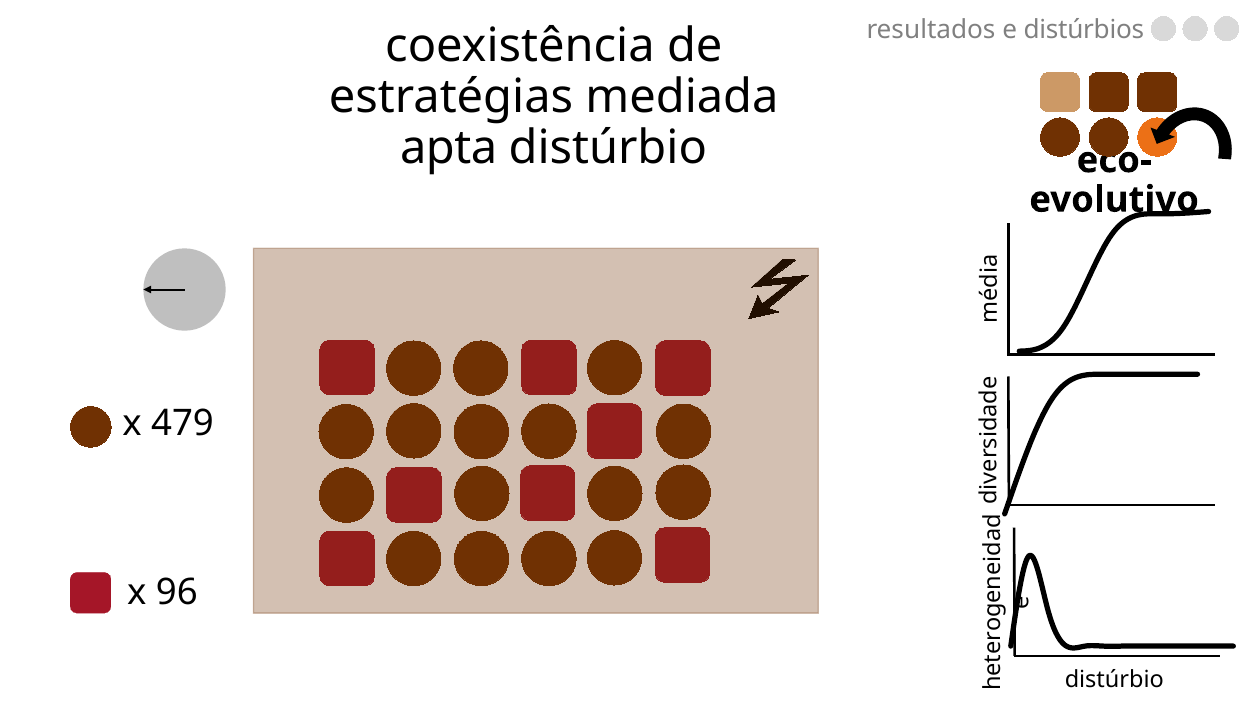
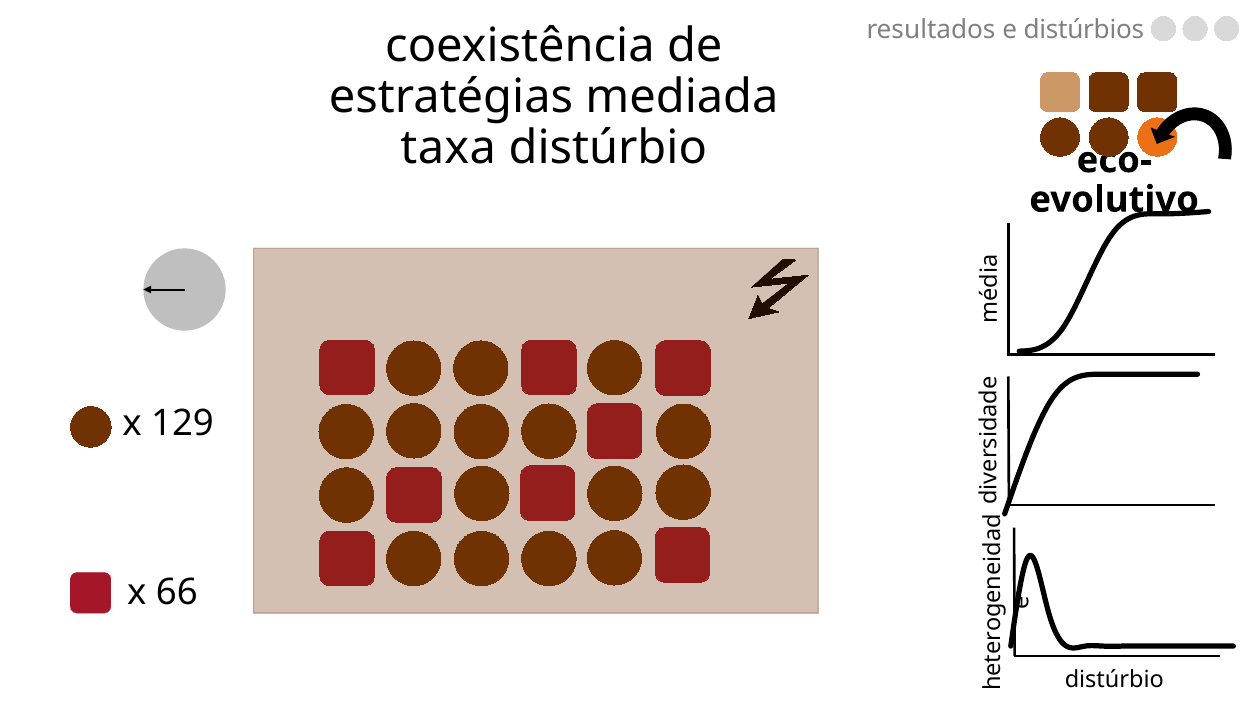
apta: apta -> taxa
479: 479 -> 129
96: 96 -> 66
